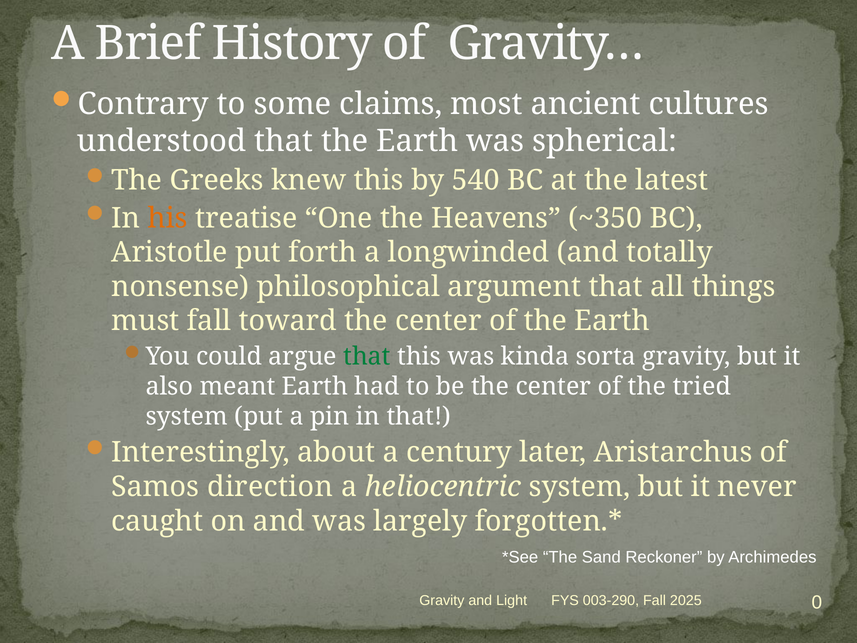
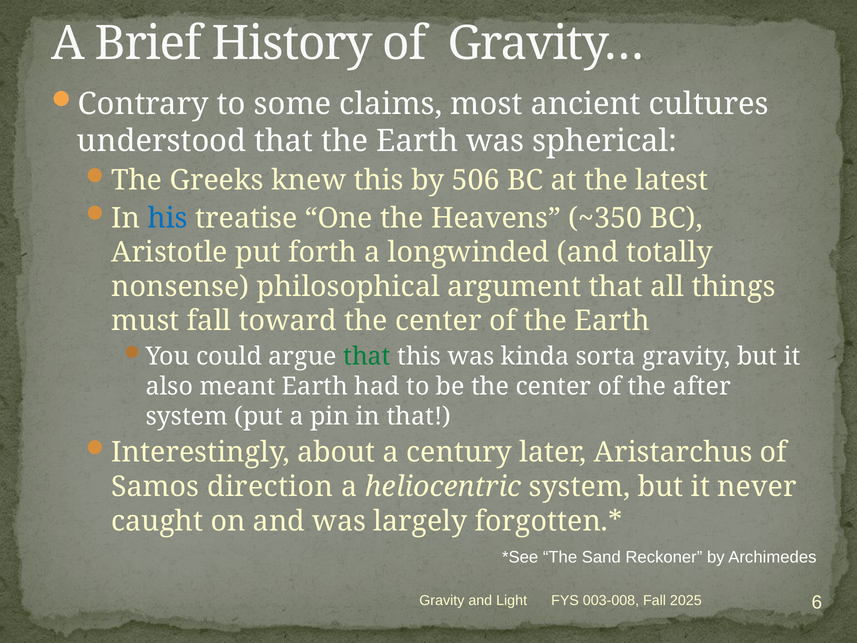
540: 540 -> 506
his colour: orange -> blue
tried: tried -> after
003-290: 003-290 -> 003-008
0: 0 -> 6
